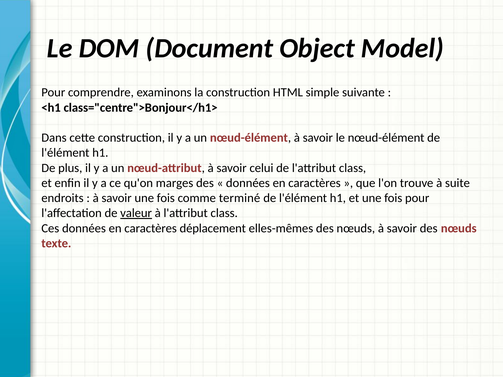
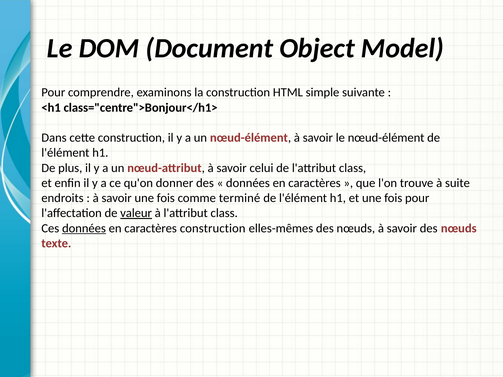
marges: marges -> donner
données at (84, 228) underline: none -> present
caractères déplacement: déplacement -> construction
